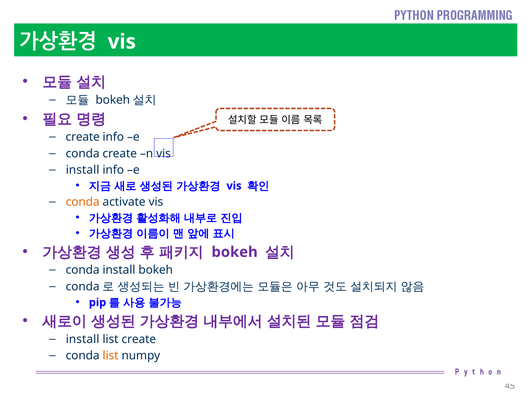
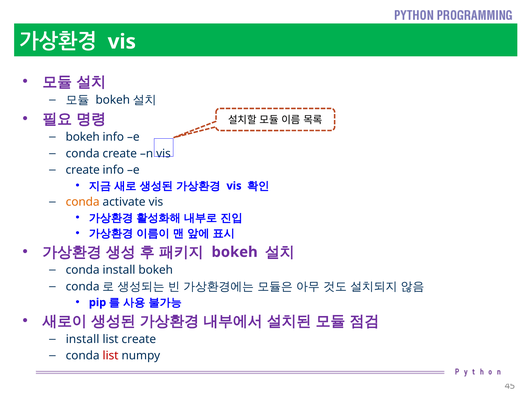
create at (83, 137): create -> bokeh
install at (83, 170): install -> create
list at (111, 356) colour: orange -> red
